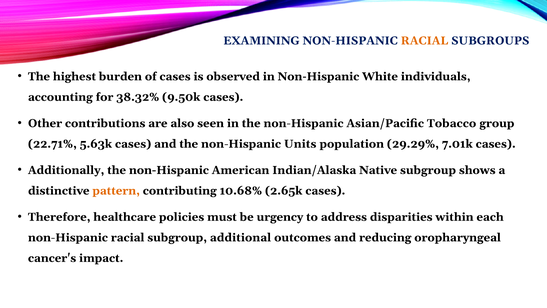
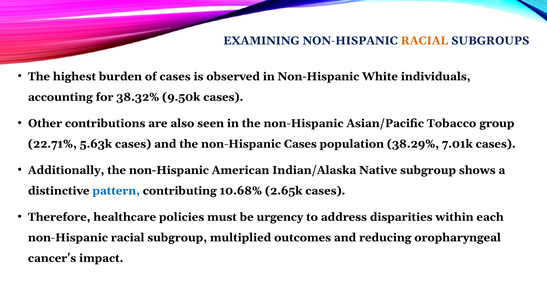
non-Hispanic Units: Units -> Cases
29.29%: 29.29% -> 38.29%
pattern colour: orange -> blue
additional: additional -> multiplied
